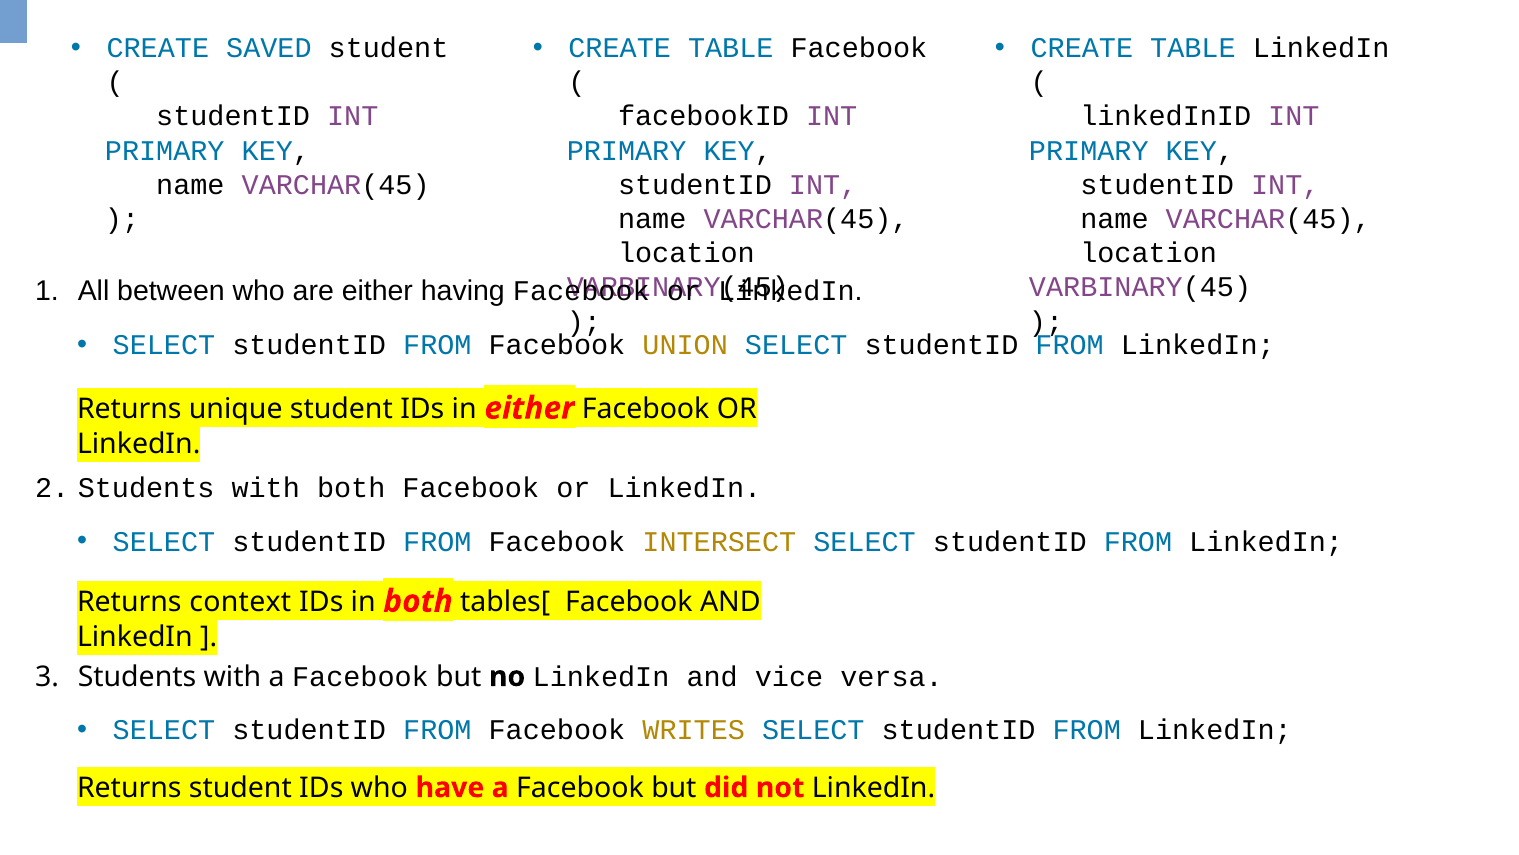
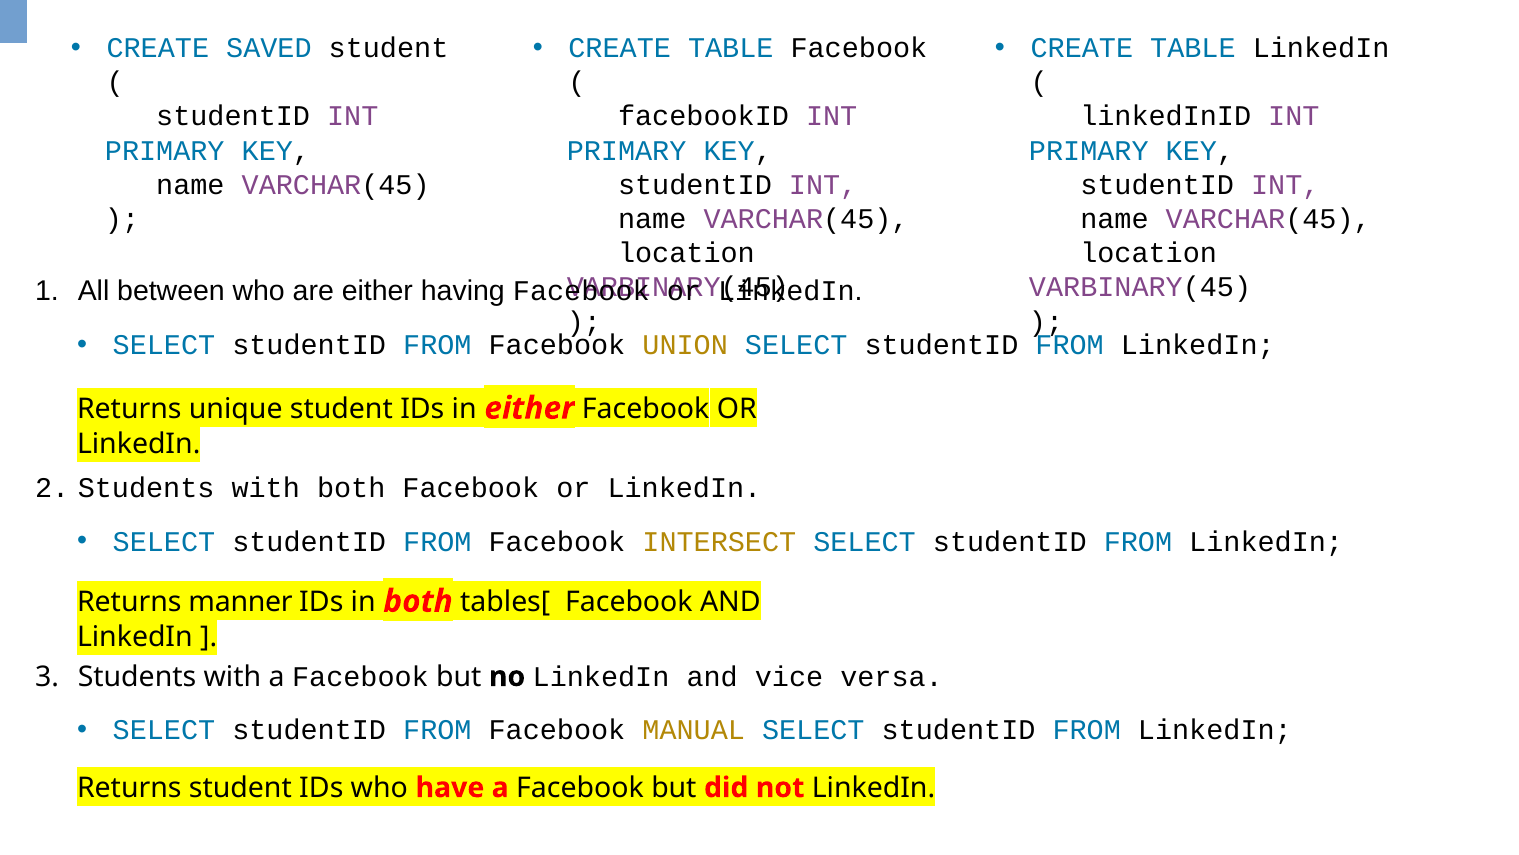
context: context -> manner
WRITES: WRITES -> MANUAL
